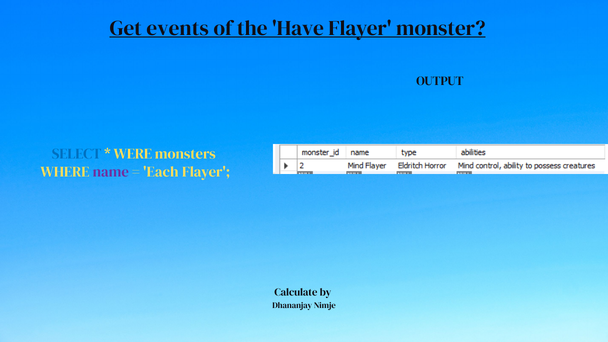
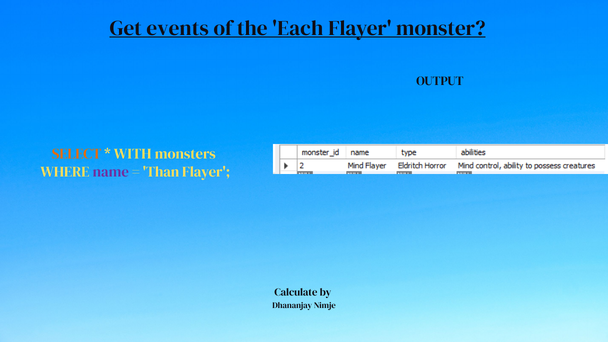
Have: Have -> Each
SELECT colour: blue -> orange
WERE: WERE -> WITH
Each: Each -> Than
